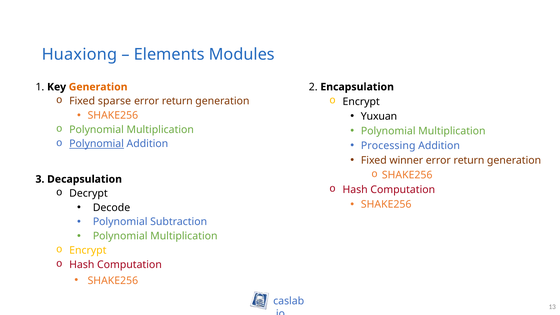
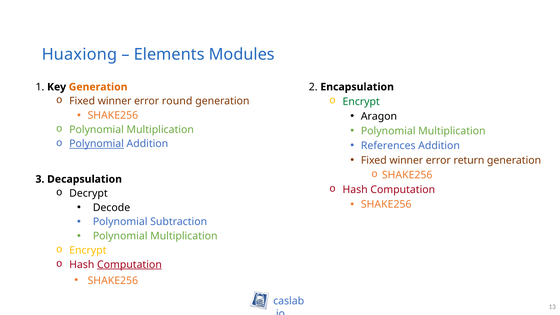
sparse at (114, 101): sparse -> winner
return at (177, 101): return -> round
Encrypt at (361, 102) colour: black -> green
Yuxuan: Yuxuan -> Aragon
Processing: Processing -> References
Computation at (129, 265) underline: none -> present
